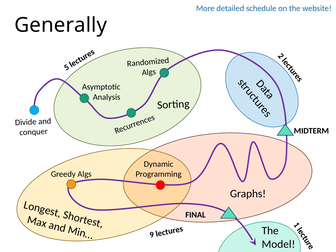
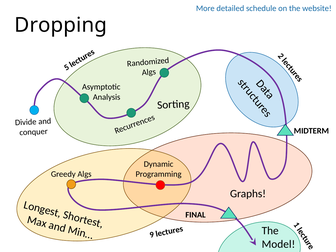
Generally: Generally -> Dropping
